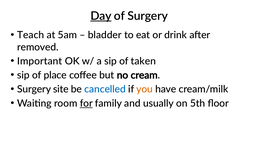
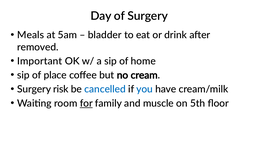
Day underline: present -> none
Teach: Teach -> Meals
taken: taken -> home
site: site -> risk
you colour: orange -> blue
usually: usually -> muscle
